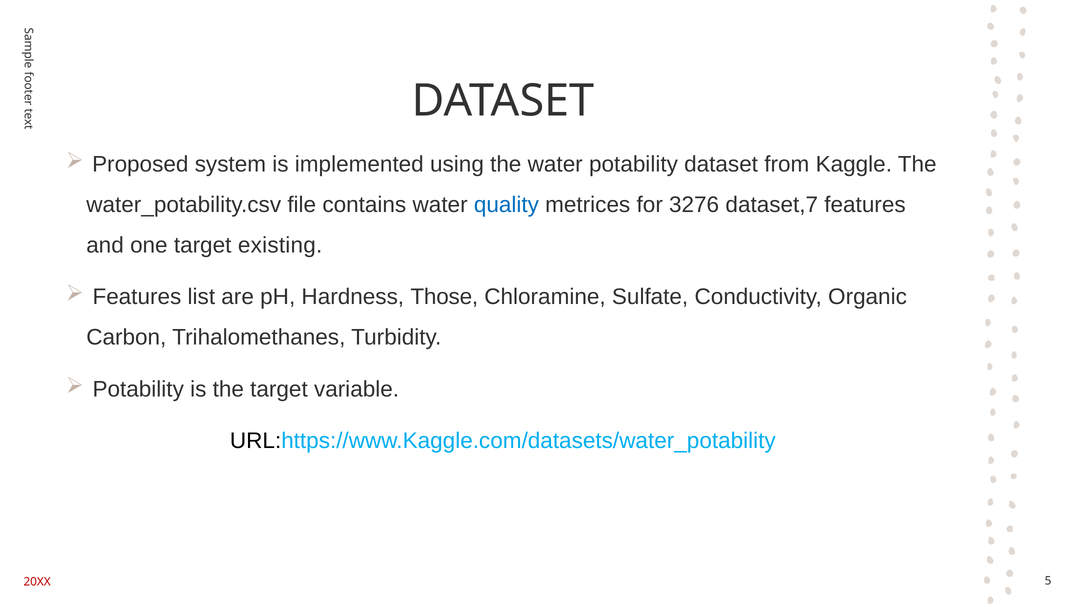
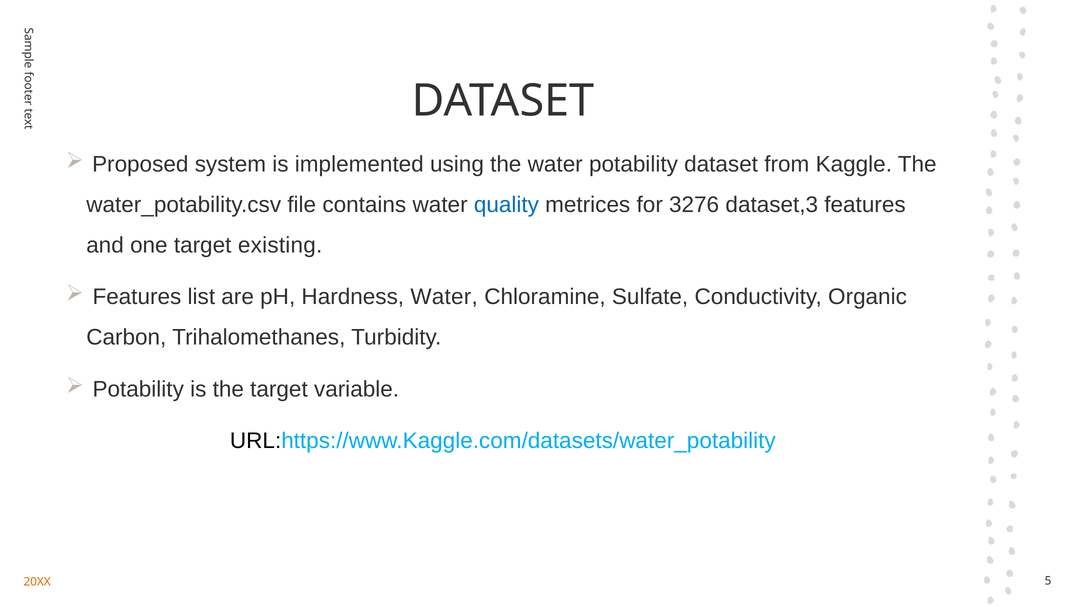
dataset,7: dataset,7 -> dataset,3
Hardness Those: Those -> Water
20XX colour: red -> orange
